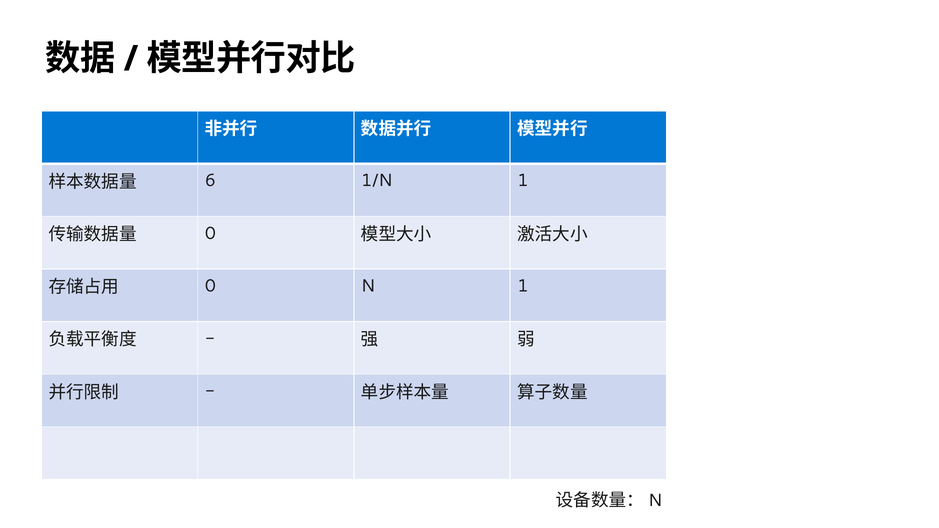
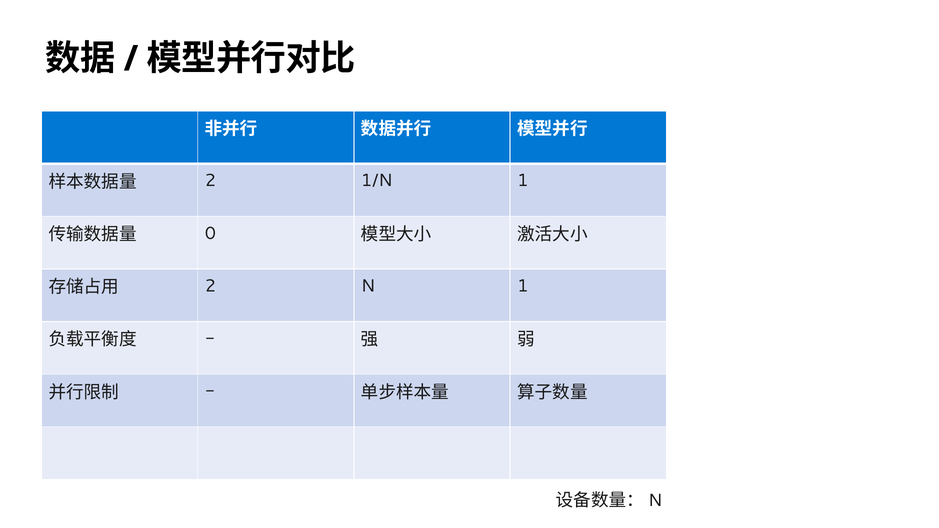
6 at (210, 181): 6 -> 2
0 at (210, 286): 0 -> 2
